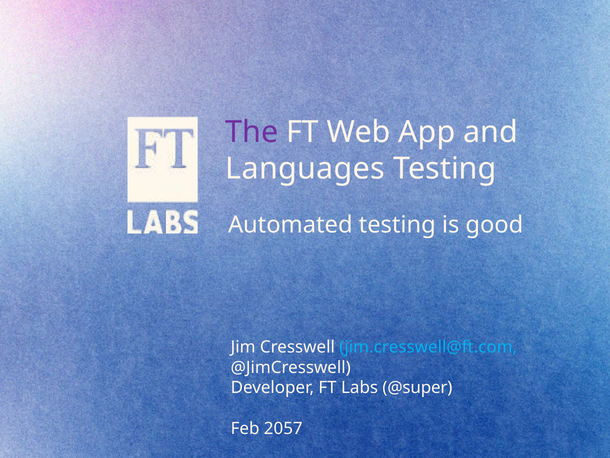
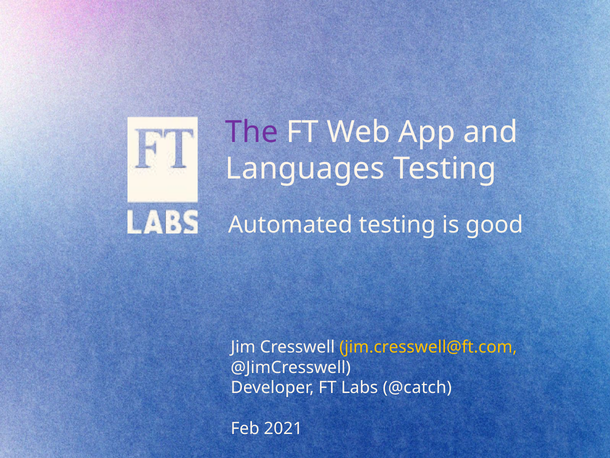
jim.cresswell@ft.com colour: light blue -> yellow
@super: @super -> @catch
2057: 2057 -> 2021
